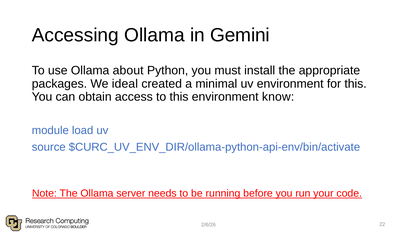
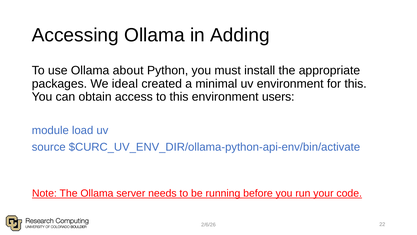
Gemini: Gemini -> Adding
know: know -> users
